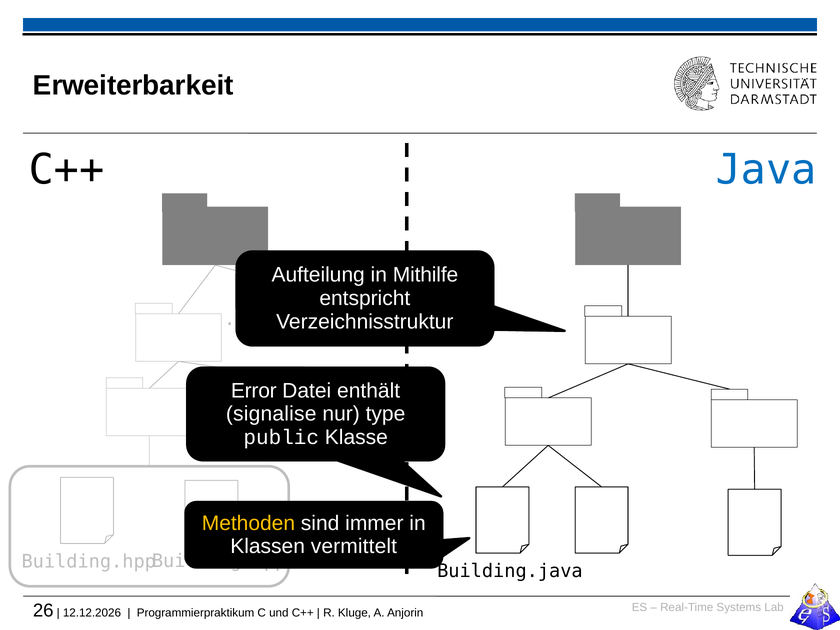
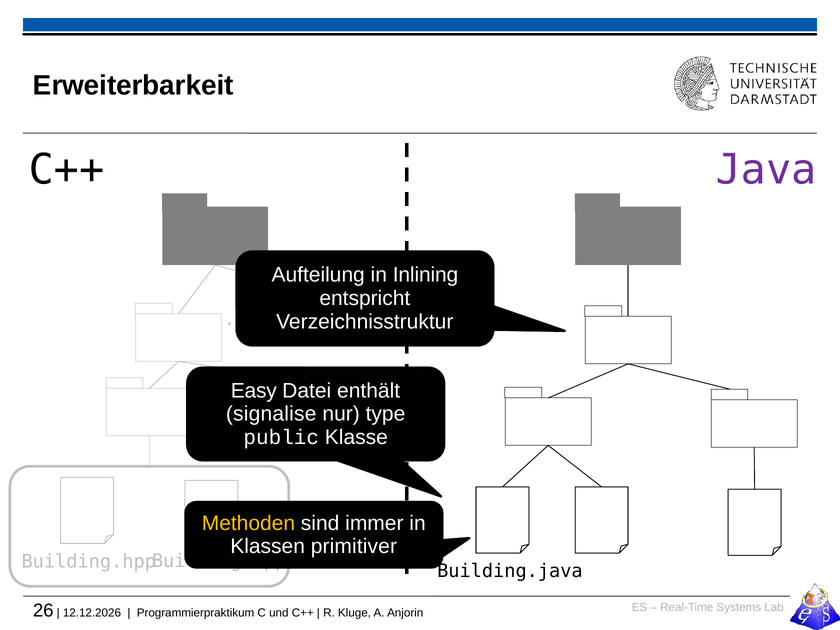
Java colour: blue -> purple
Mithilfe: Mithilfe -> Inlining
Error: Error -> Easy
vermittelt: vermittelt -> primitiver
